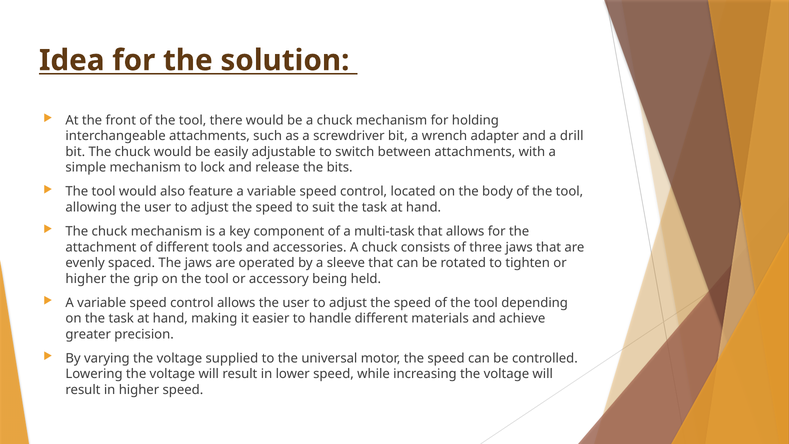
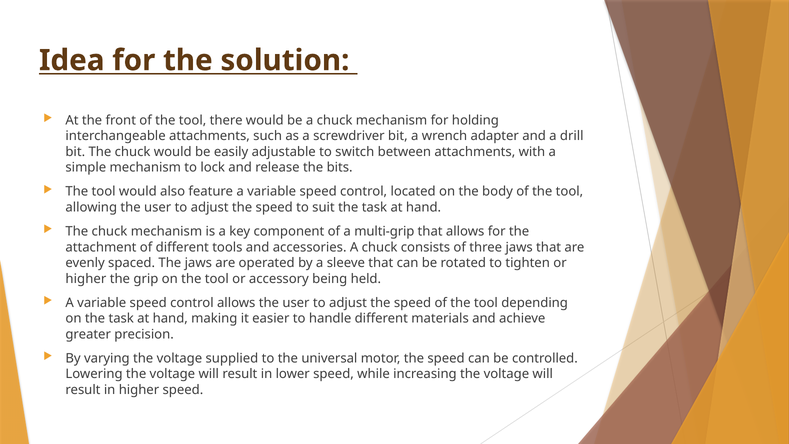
multi-task: multi-task -> multi-grip
